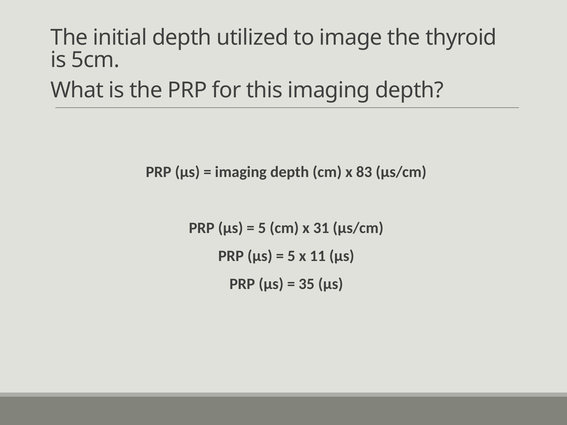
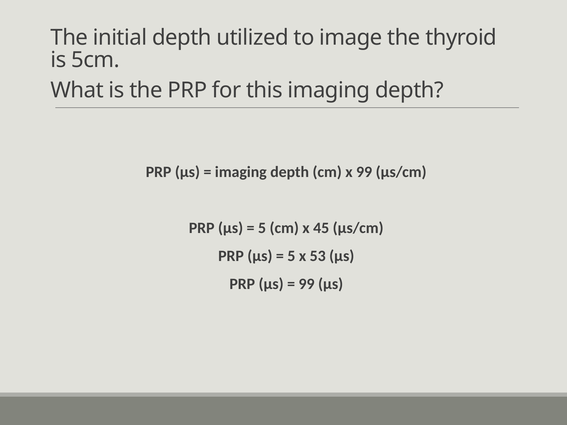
x 83: 83 -> 99
31: 31 -> 45
11: 11 -> 53
35 at (307, 284): 35 -> 99
